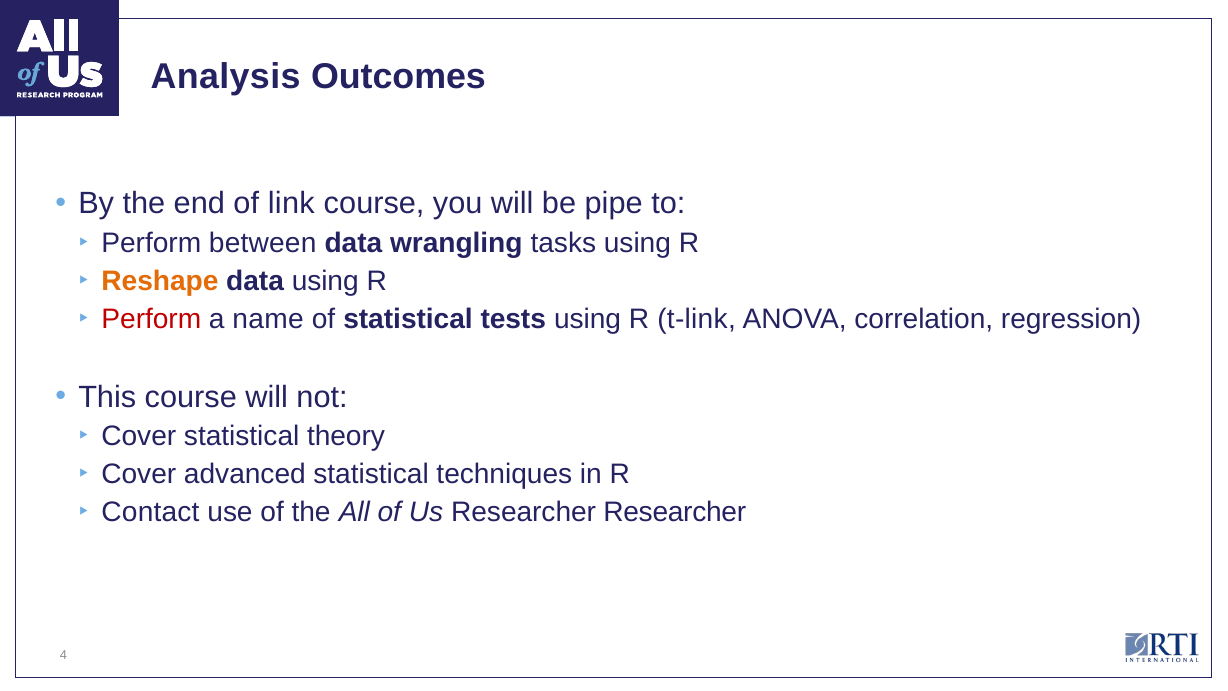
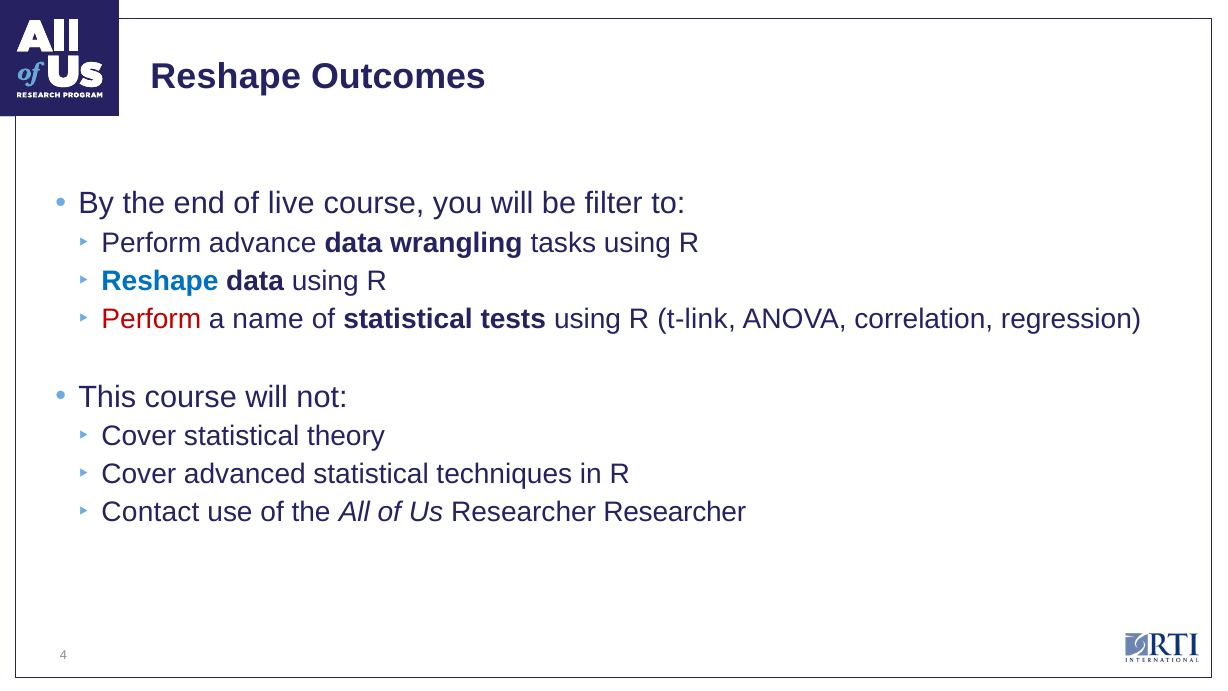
Analysis at (226, 76): Analysis -> Reshape
link: link -> live
pipe: pipe -> filter
between: between -> advance
Reshape at (160, 281) colour: orange -> blue
